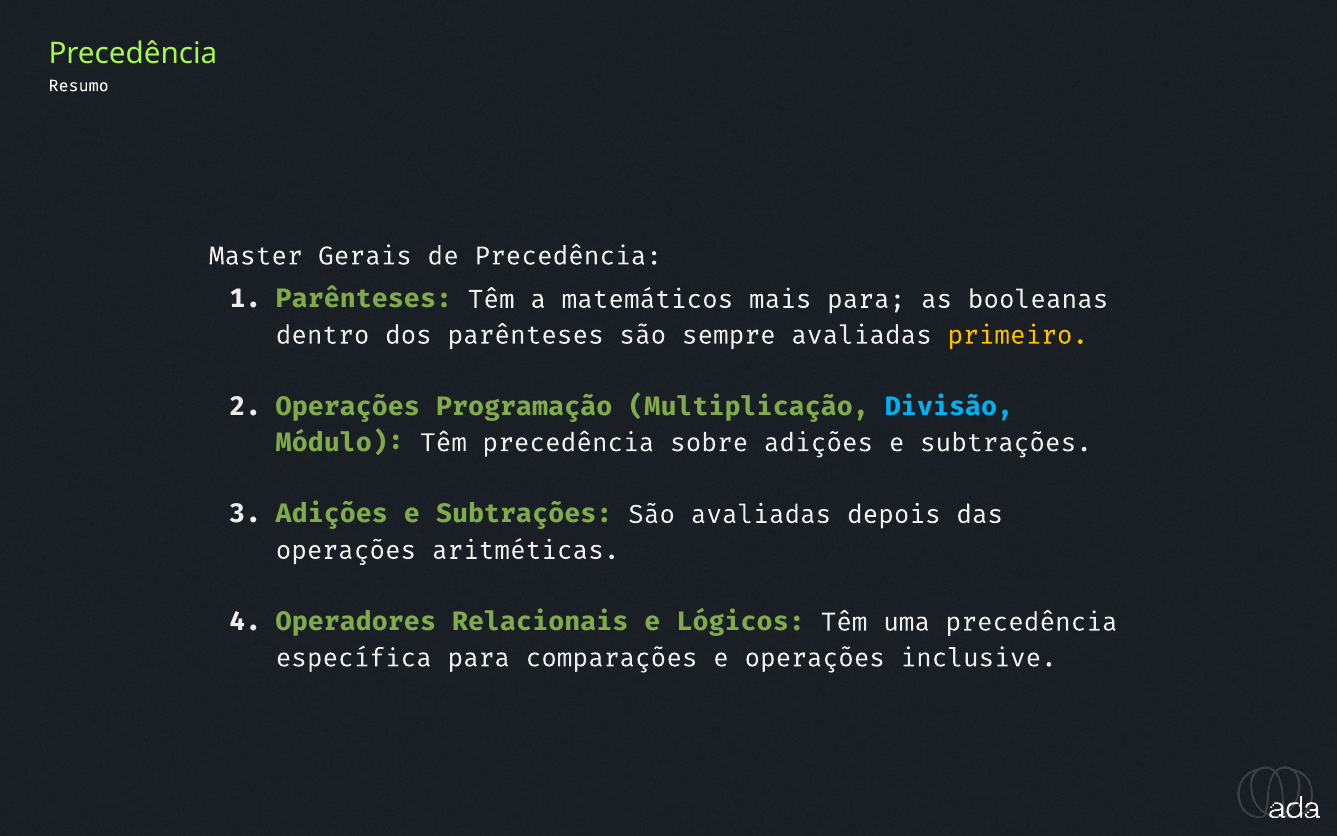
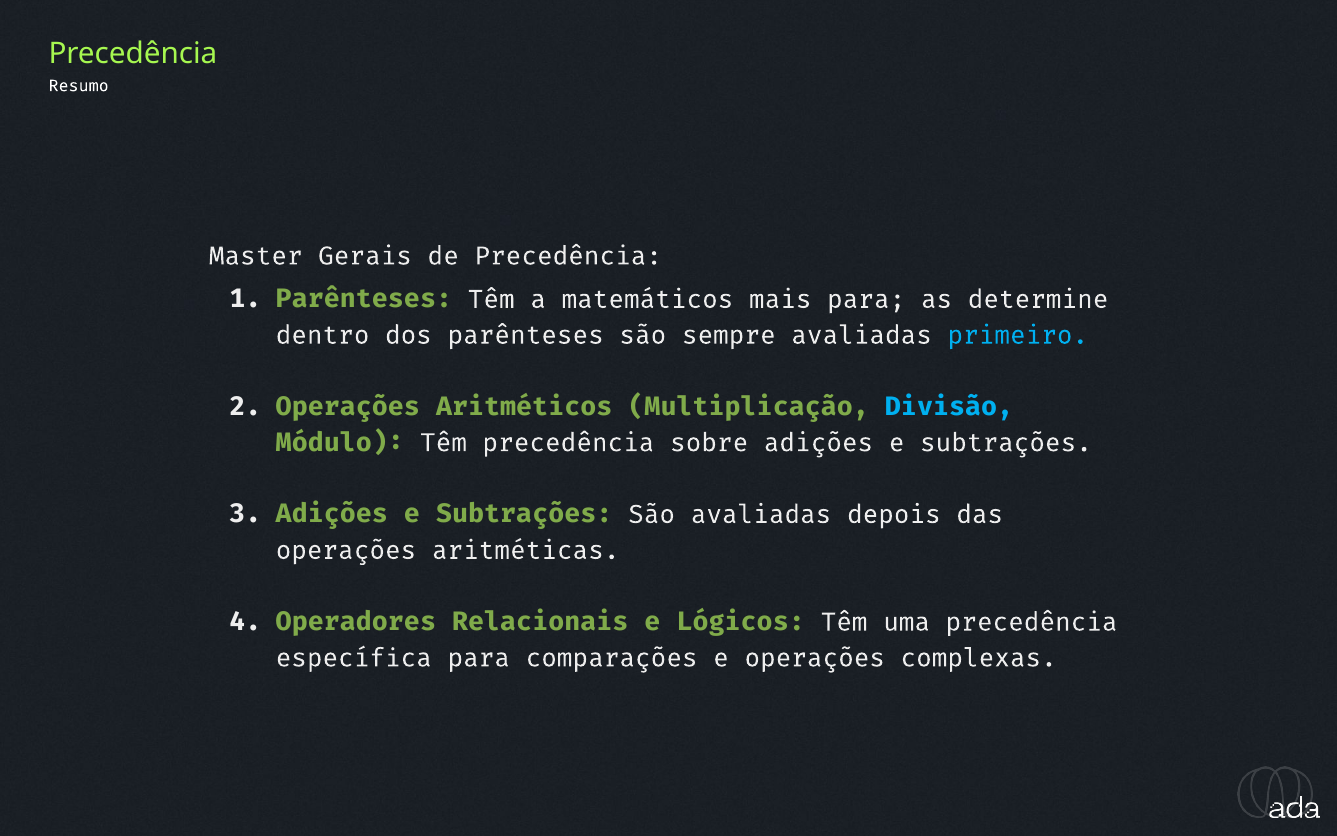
booleanas: booleanas -> determine
primeiro colour: yellow -> light blue
Programação: Programação -> Aritméticos
inclusive: inclusive -> complexas
